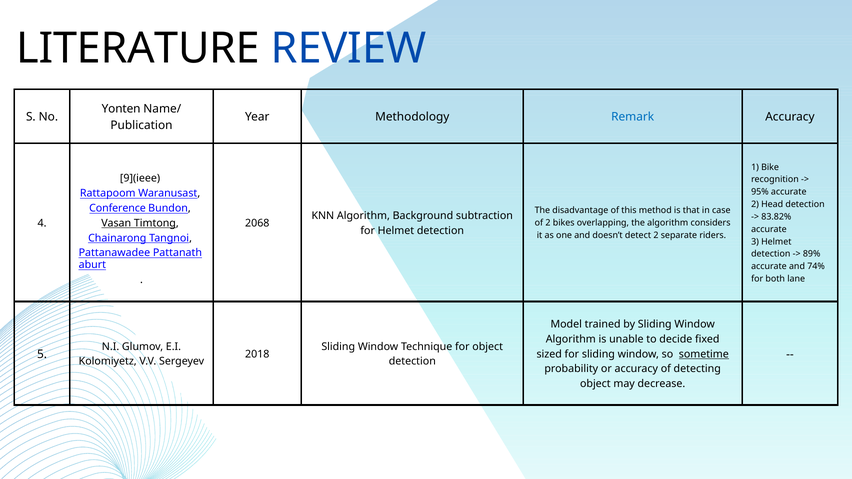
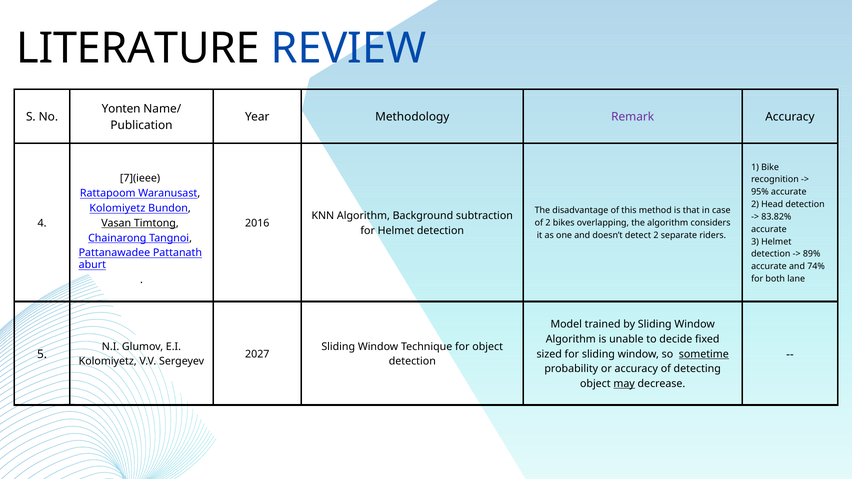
Remark colour: blue -> purple
9](ieee: 9](ieee -> 7](ieee
Conference at (117, 208): Conference -> Kolomiyetz
2068: 2068 -> 2016
2018: 2018 -> 2027
may underline: none -> present
